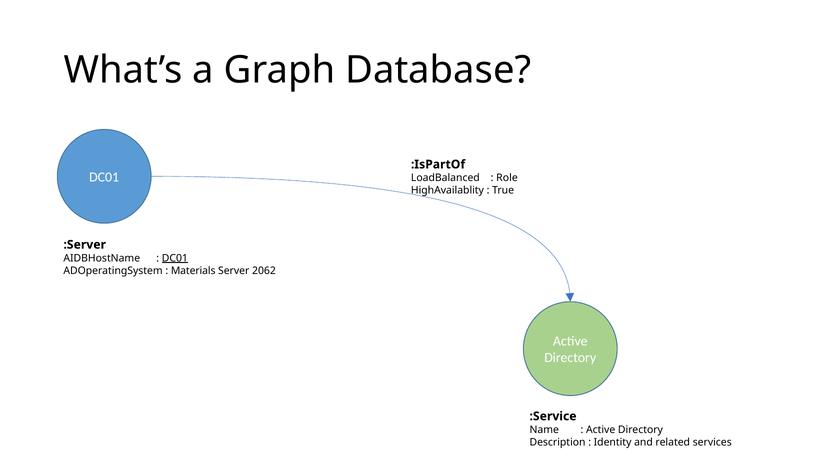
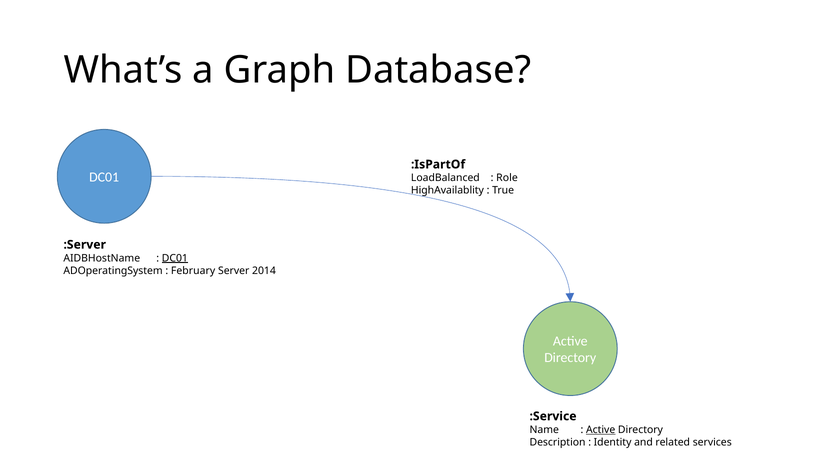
Materials: Materials -> February
2062: 2062 -> 2014
Active at (601, 430) underline: none -> present
